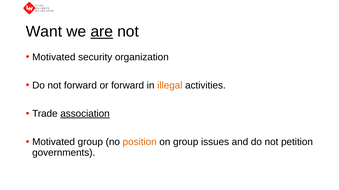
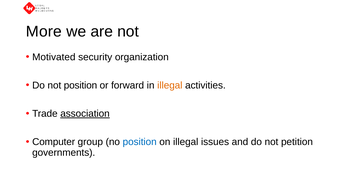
Want: Want -> More
are underline: present -> none
not forward: forward -> position
Motivated at (54, 142): Motivated -> Computer
position at (140, 142) colour: orange -> blue
on group: group -> illegal
